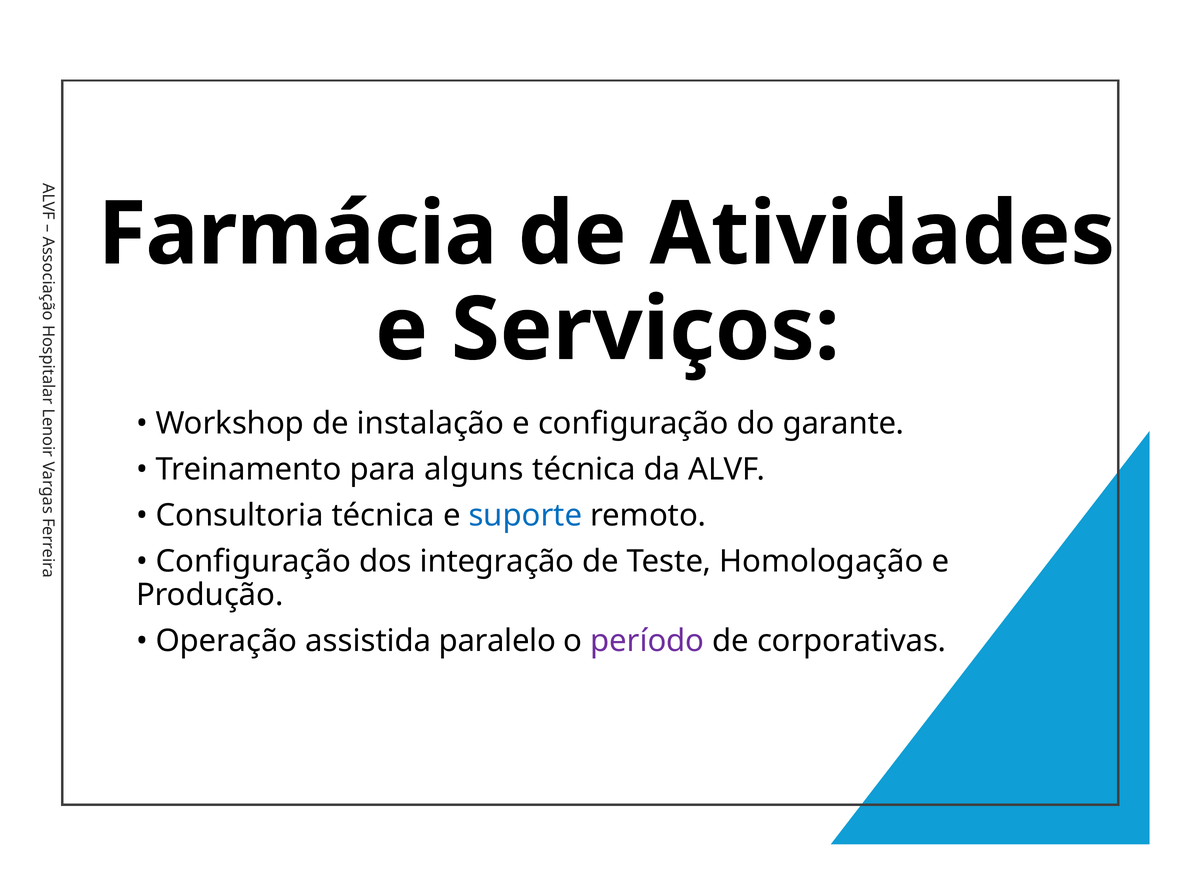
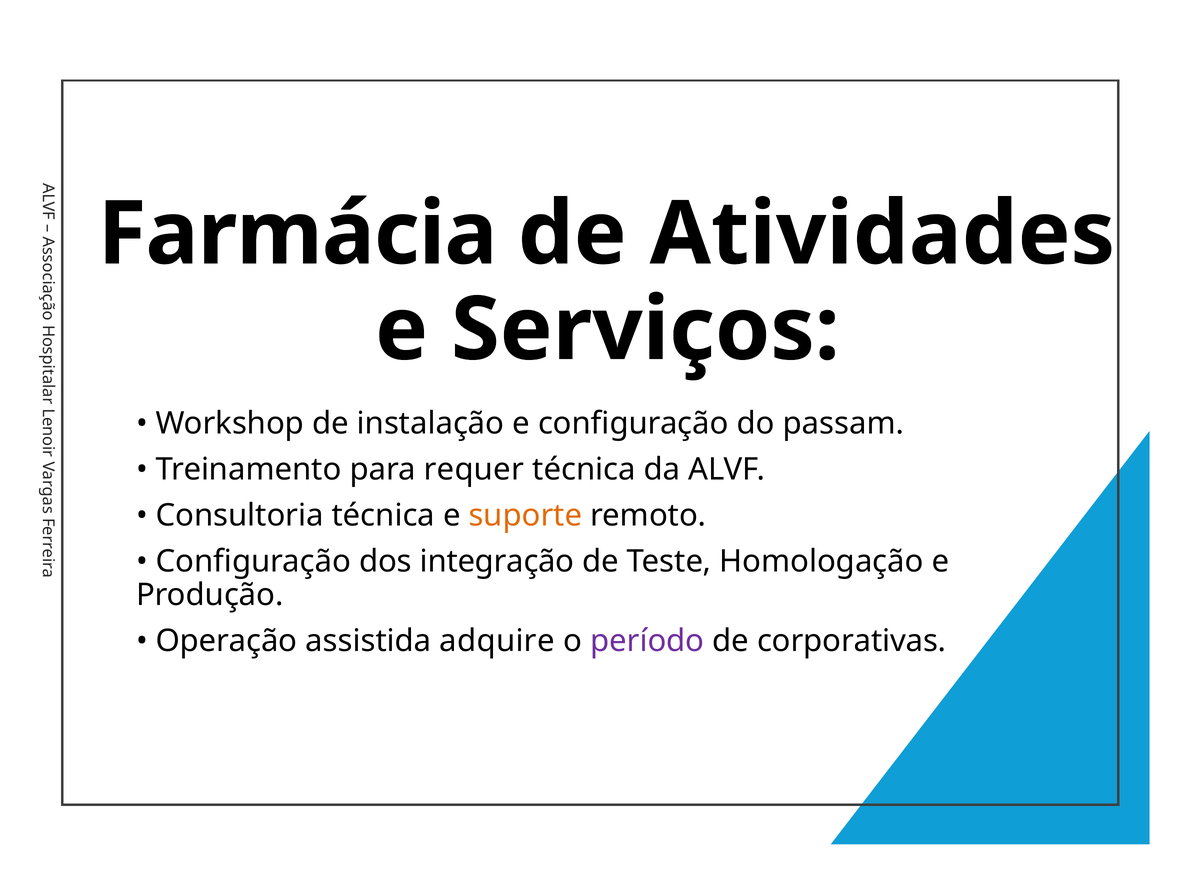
garante: garante -> passam
alguns: alguns -> requer
suporte colour: blue -> orange
paralelo: paralelo -> adquire
